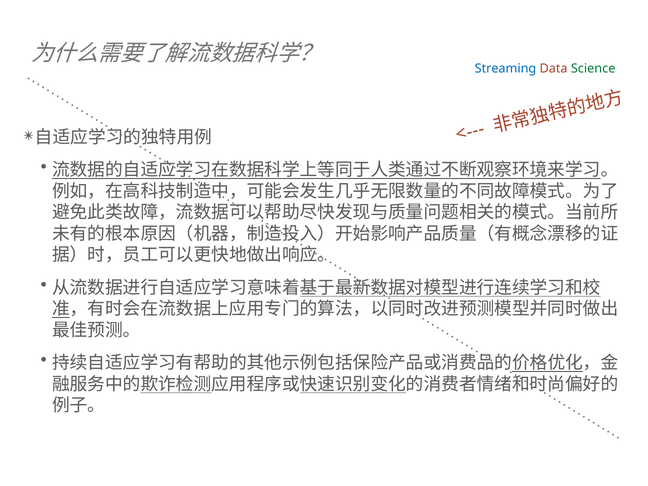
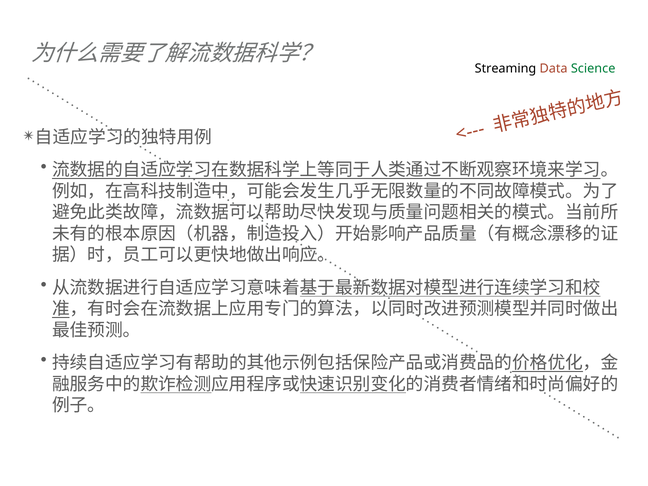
Streaming colour: blue -> black
